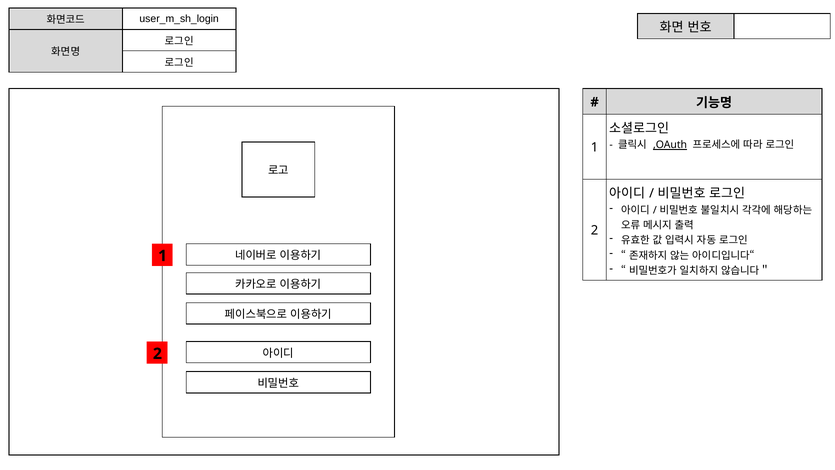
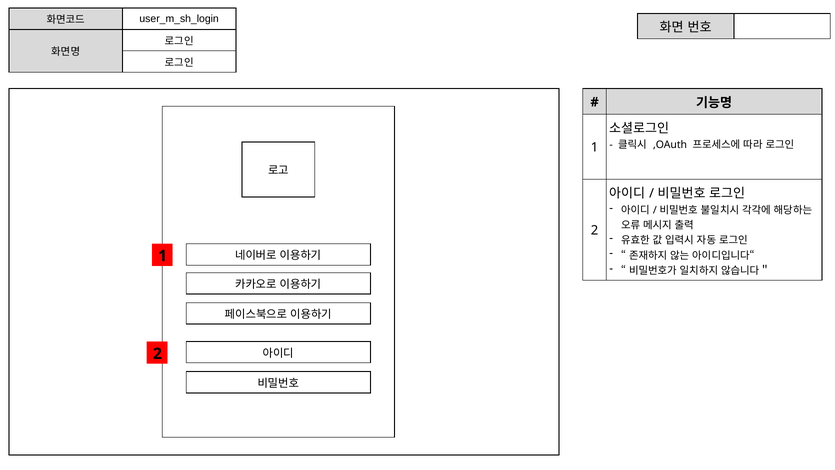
,OAuth underline: present -> none
